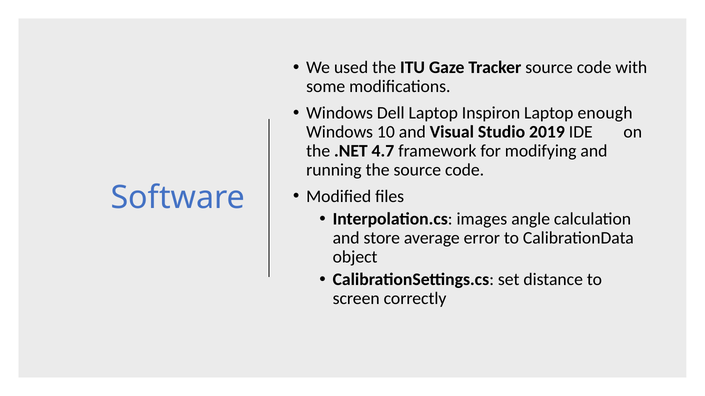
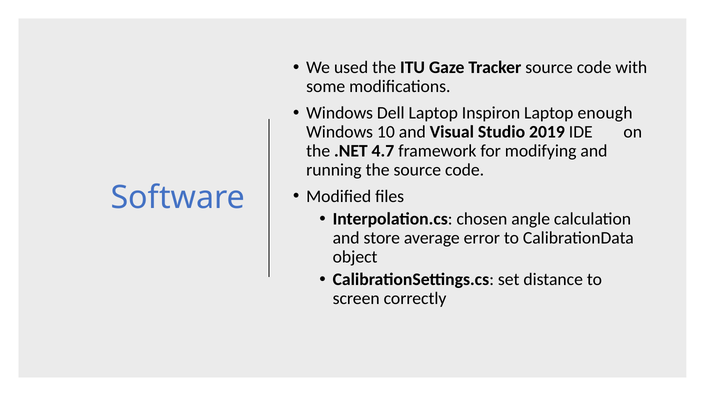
images: images -> chosen
